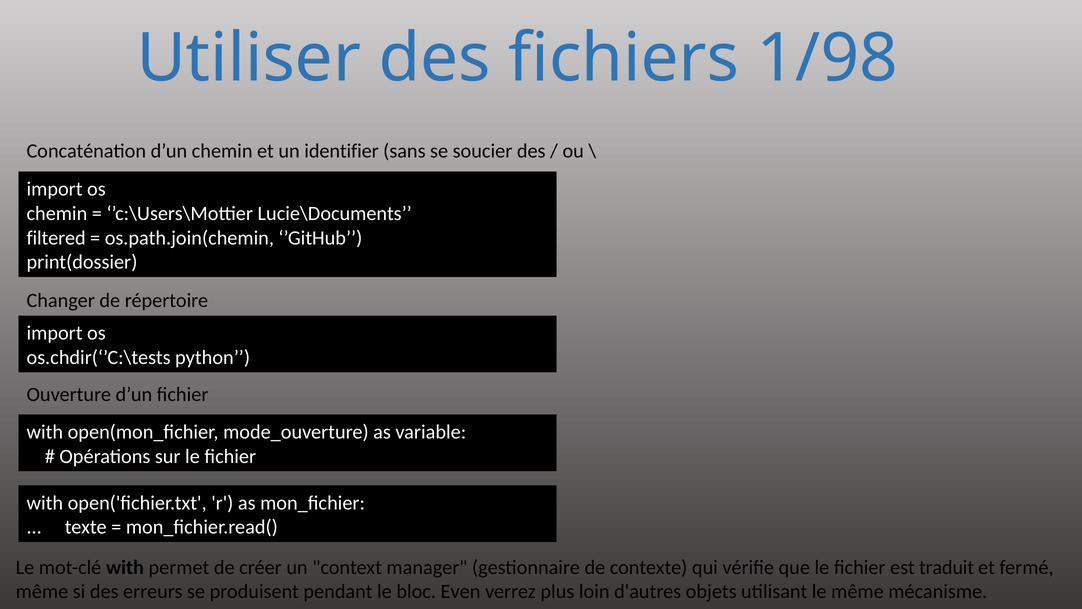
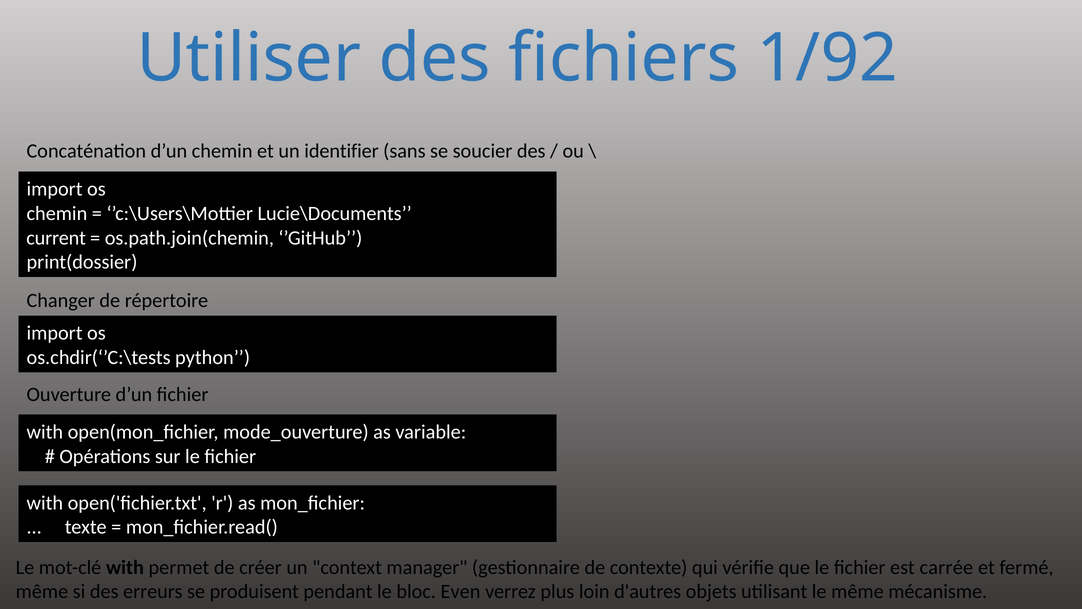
1/98: 1/98 -> 1/92
filtered: filtered -> current
traduit: traduit -> carrée
